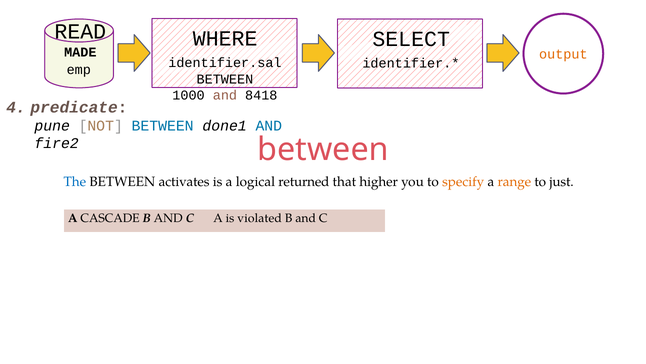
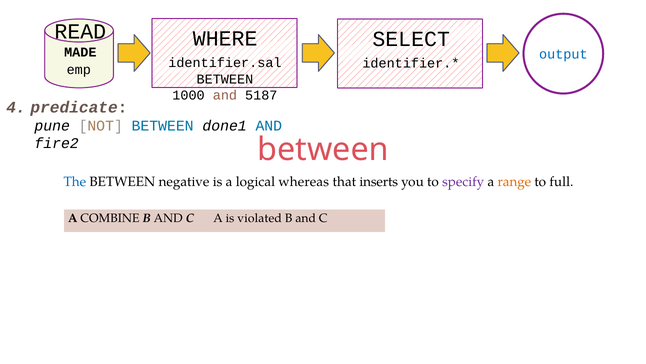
output colour: orange -> blue
8418: 8418 -> 5187
activates: activates -> negative
returned: returned -> whereas
higher: higher -> inserts
specify colour: orange -> purple
just: just -> full
CASCADE: CASCADE -> COMBINE
